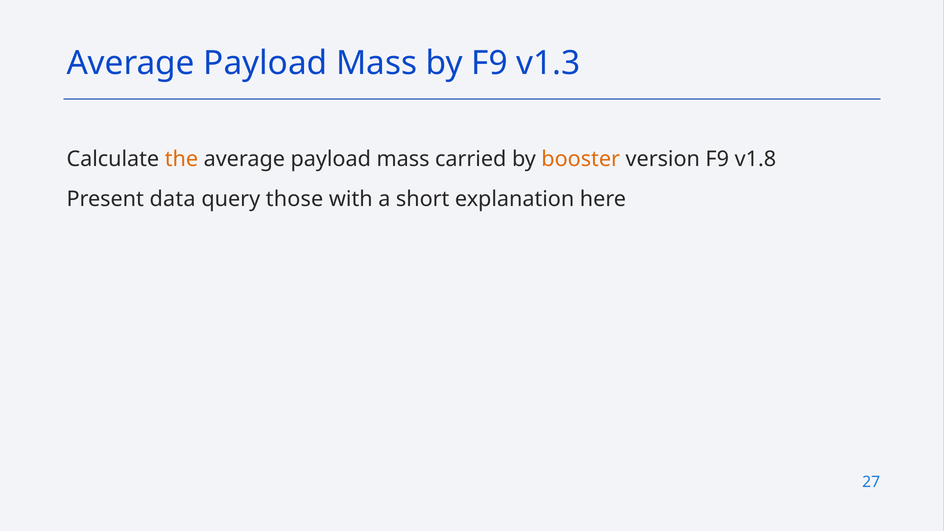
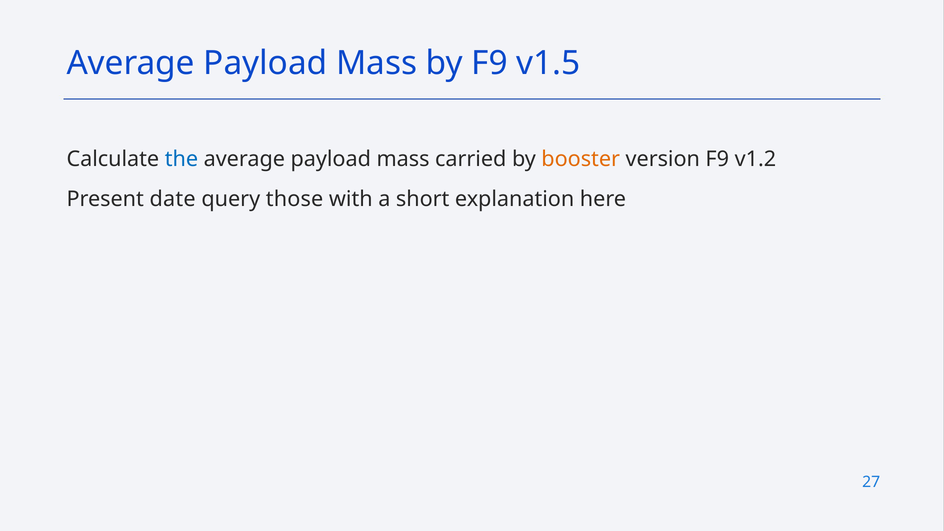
v1.3: v1.3 -> v1.5
the colour: orange -> blue
v1.8: v1.8 -> v1.2
data: data -> date
